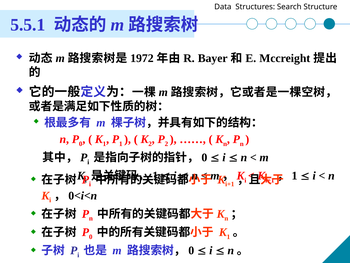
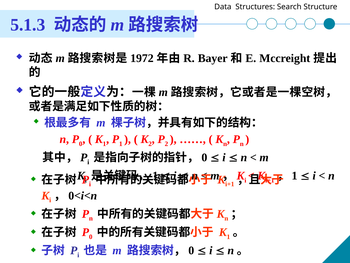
5.5.1: 5.5.1 -> 5.1.3
